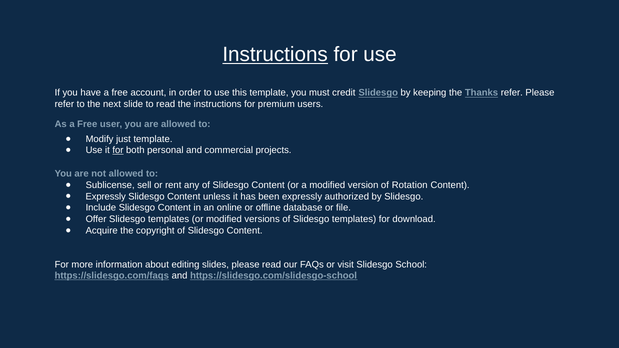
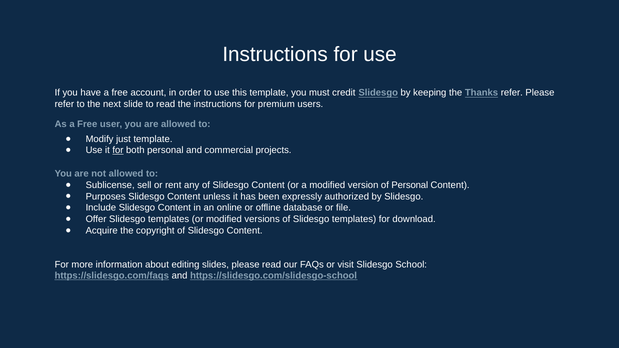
Instructions at (275, 55) underline: present -> none
of Rotation: Rotation -> Personal
Expressly at (106, 196): Expressly -> Purposes
